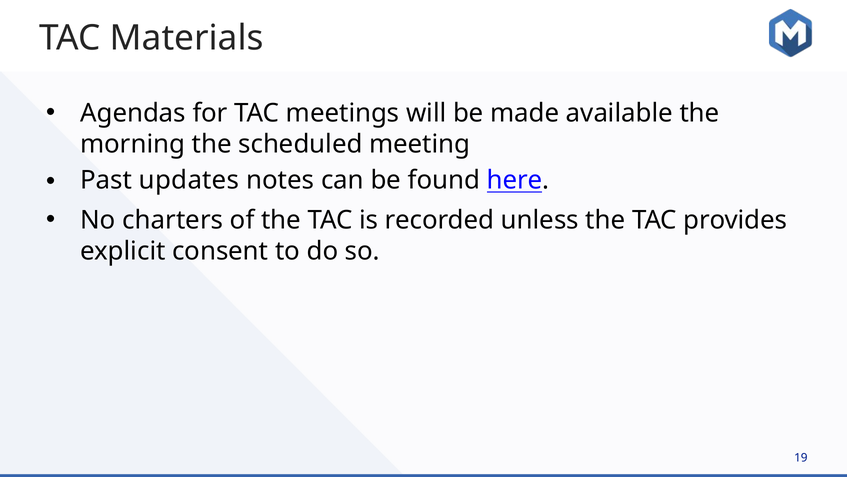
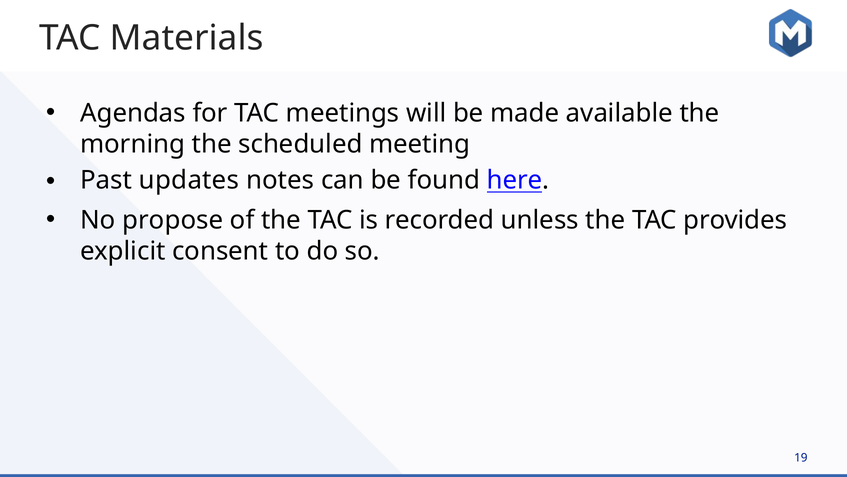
charters: charters -> propose
